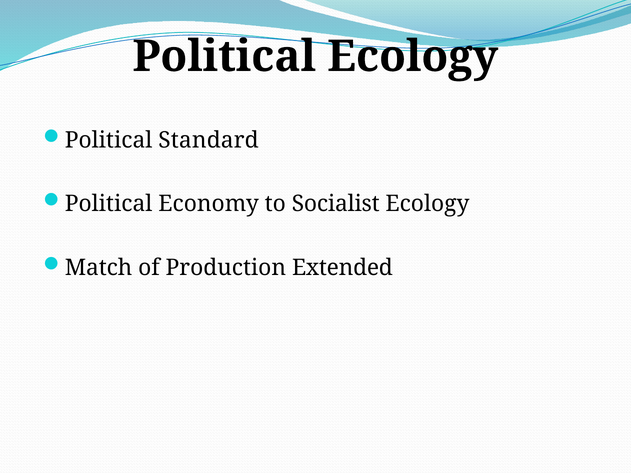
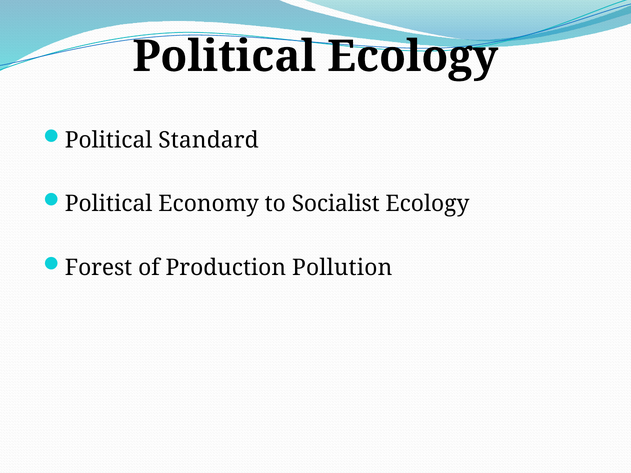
Match: Match -> Forest
Extended: Extended -> Pollution
